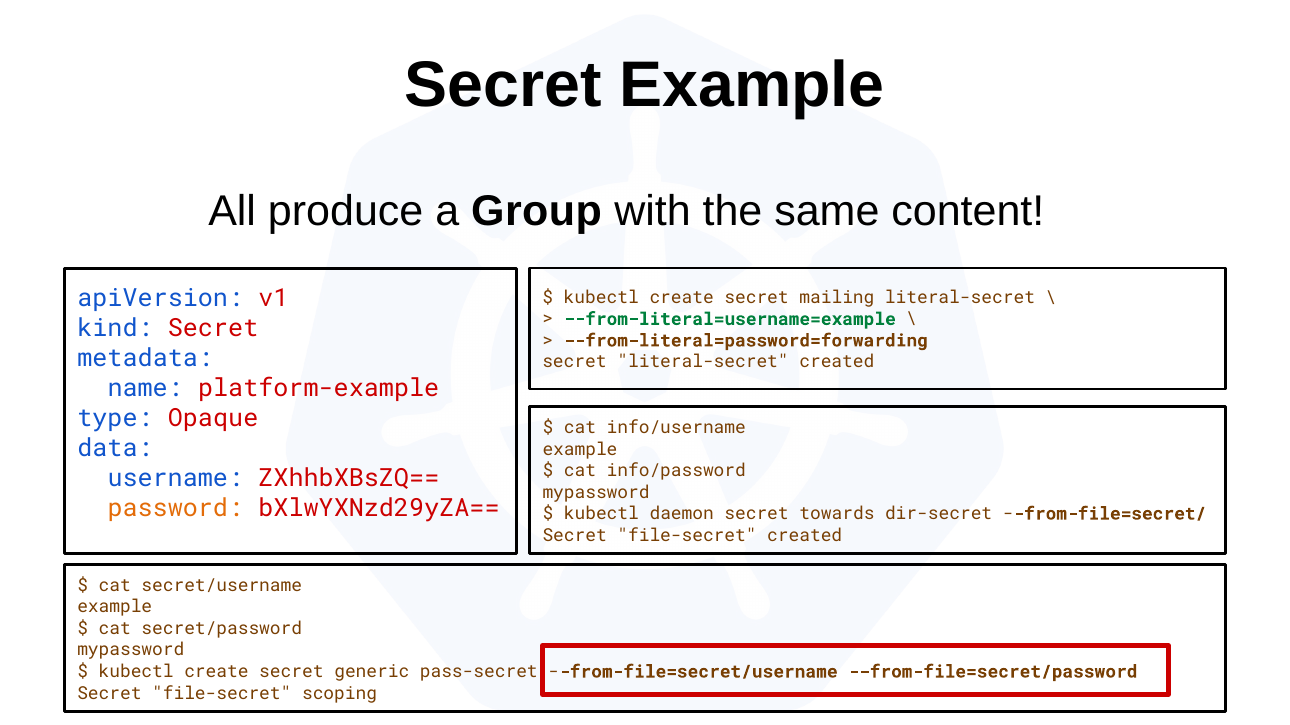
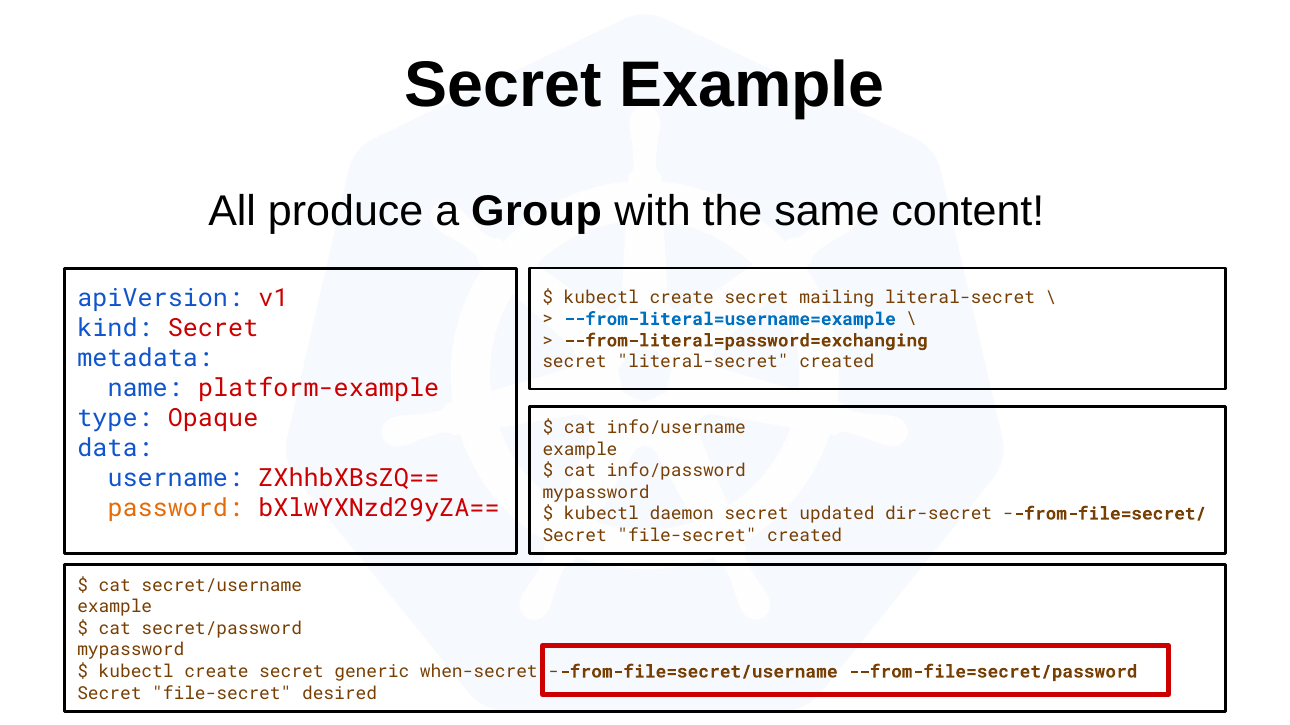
--from-literal=username=example colour: green -> blue
--from-literal=password=forwarding: --from-literal=password=forwarding -> --from-literal=password=exchanging
towards: towards -> updated
pass-secret: pass-secret -> when-secret
scoping: scoping -> desired
